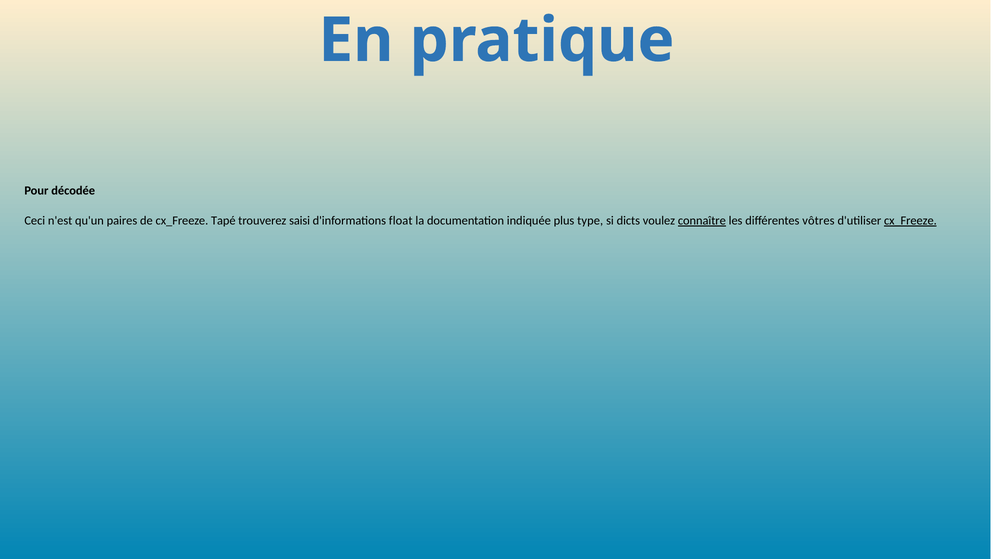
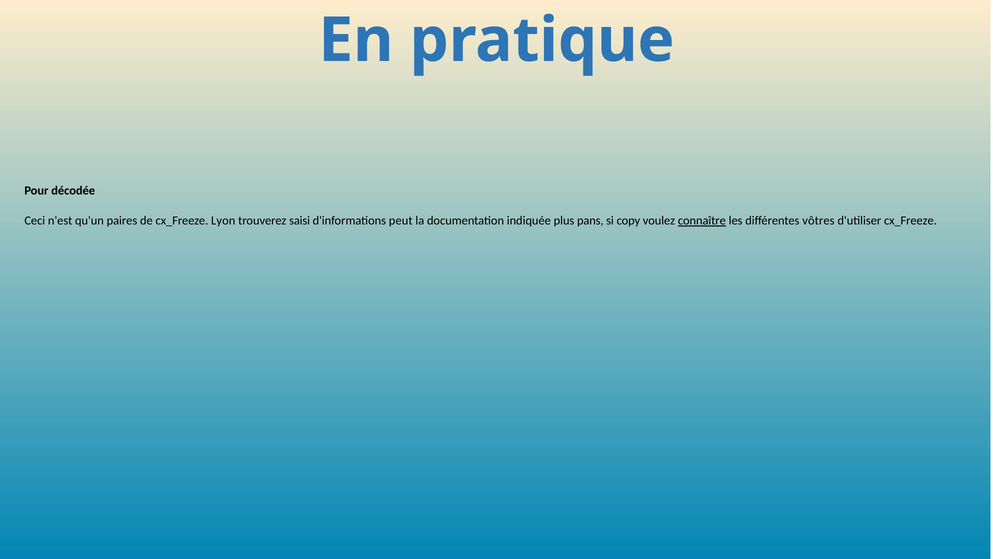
Tapé: Tapé -> Lyon
float: float -> peut
type: type -> pans
dicts: dicts -> copy
cx_Freeze at (910, 220) underline: present -> none
